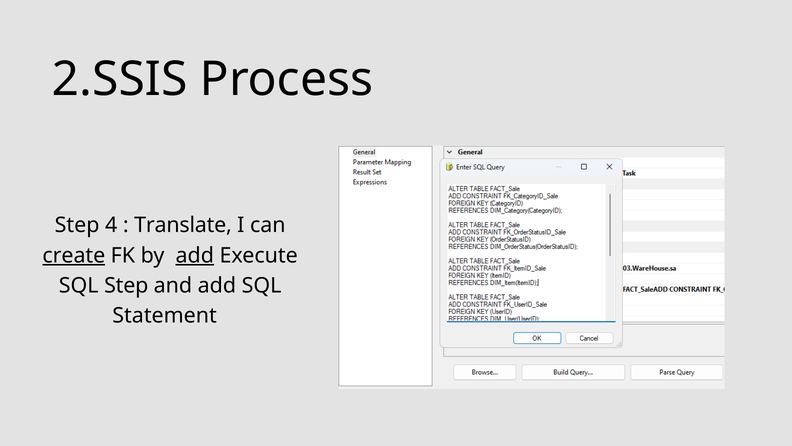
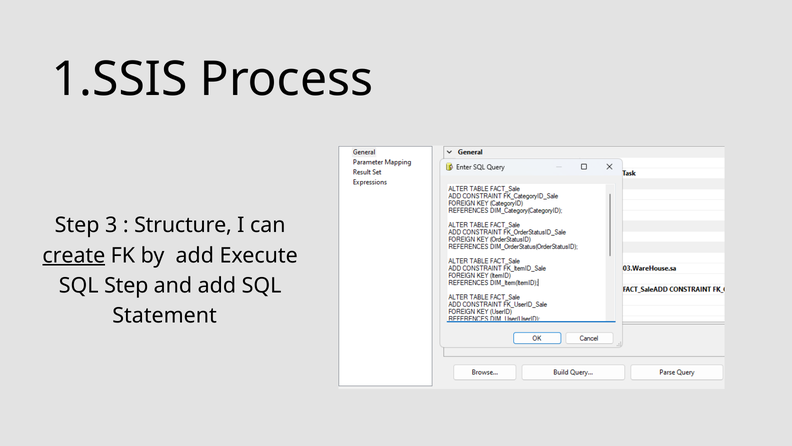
2.SSIS: 2.SSIS -> 1.SSIS
4: 4 -> 3
Translate: Translate -> Structure
add at (195, 255) underline: present -> none
